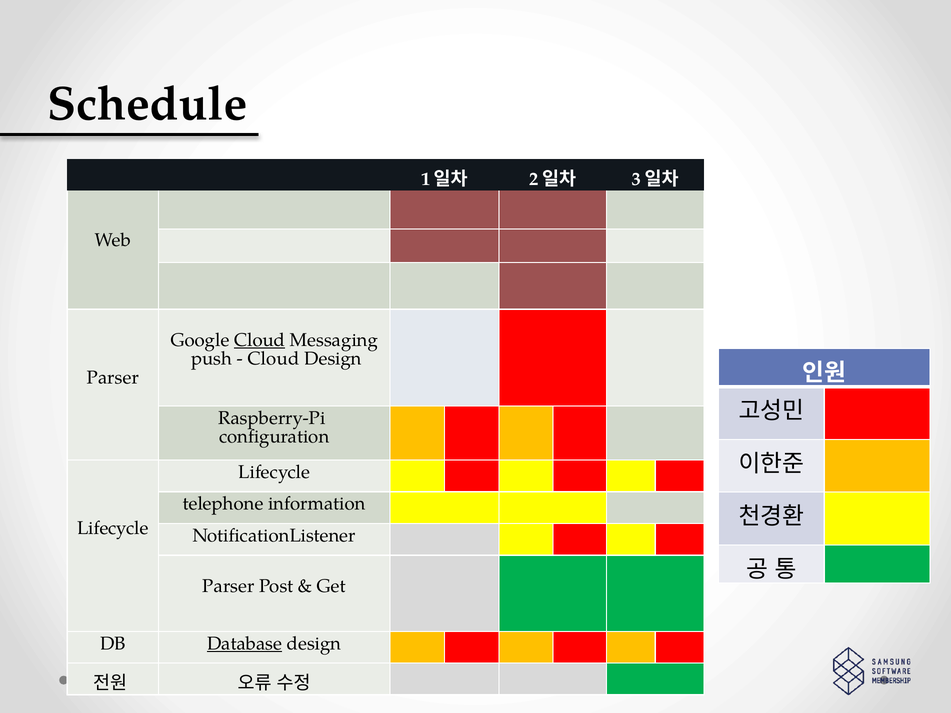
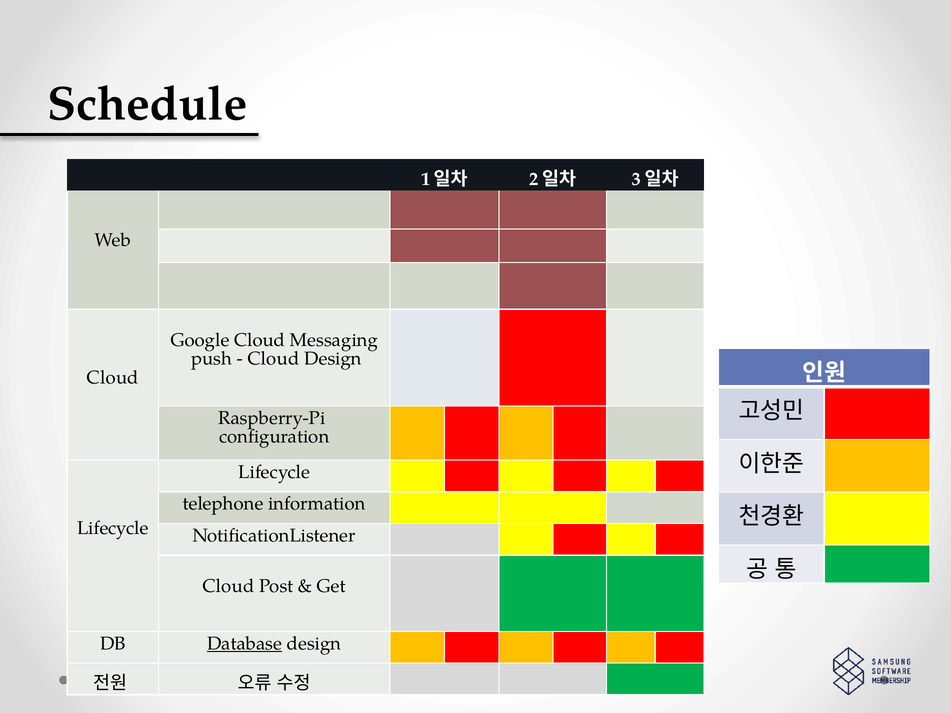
Cloud at (260, 340) underline: present -> none
Parser at (113, 378): Parser -> Cloud
Parser at (229, 586): Parser -> Cloud
